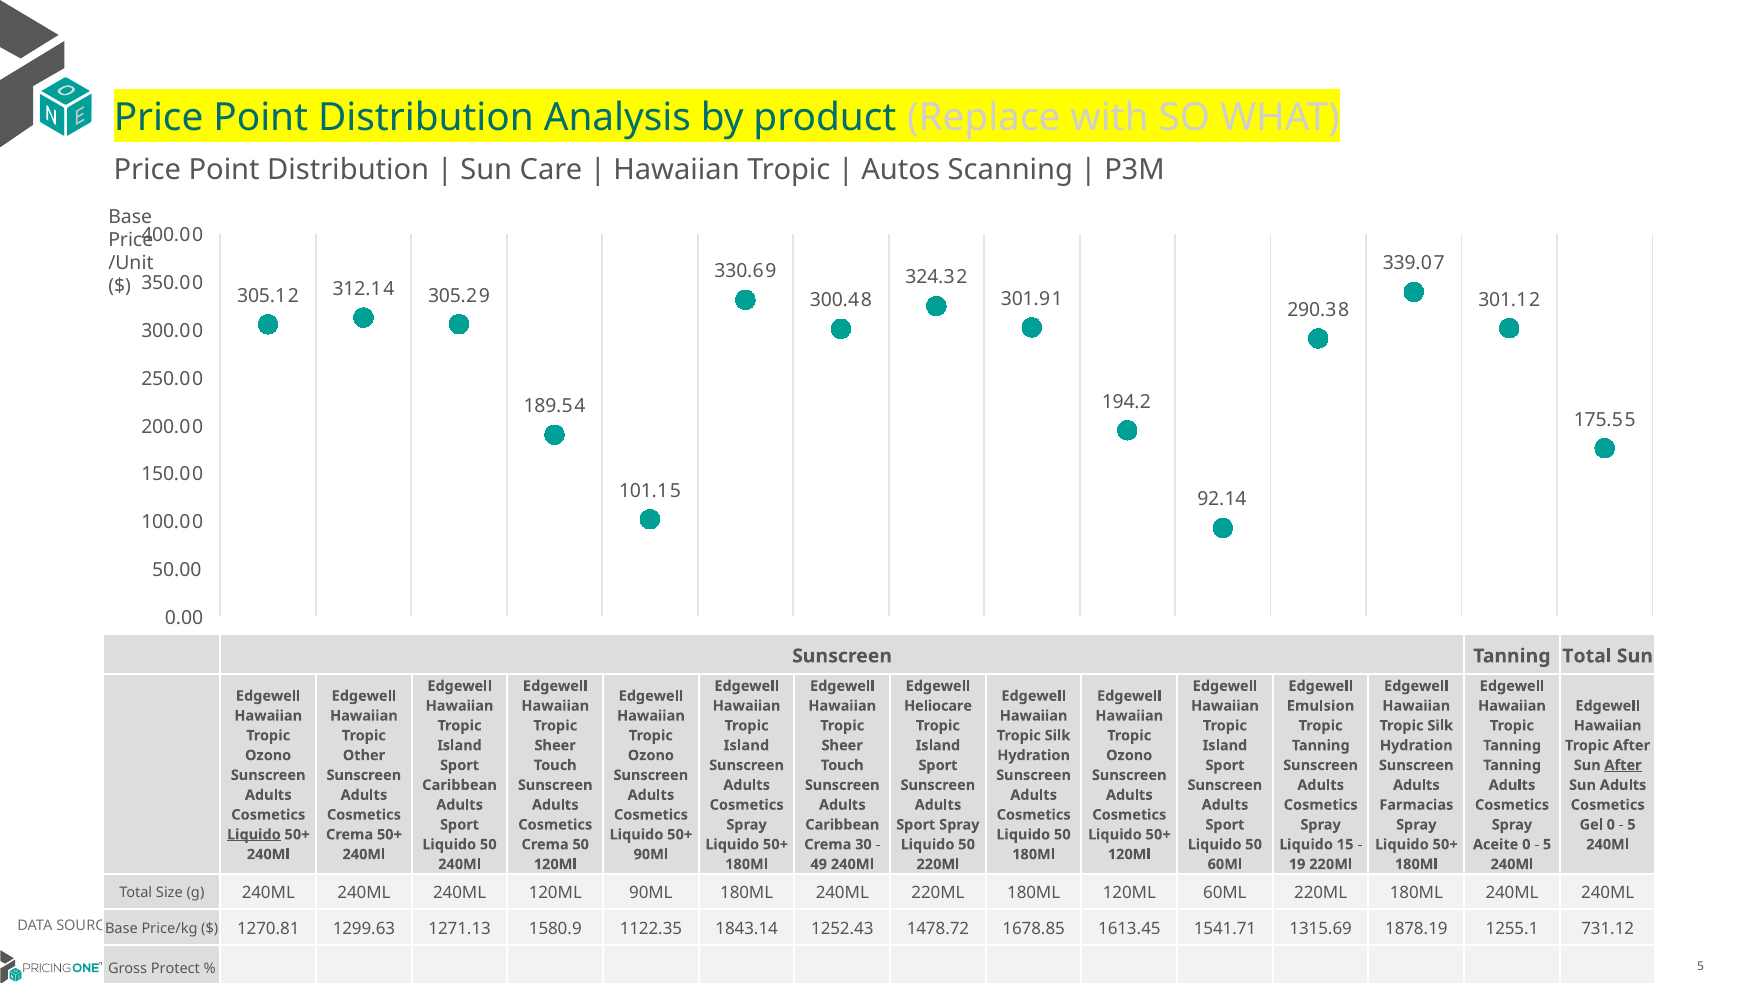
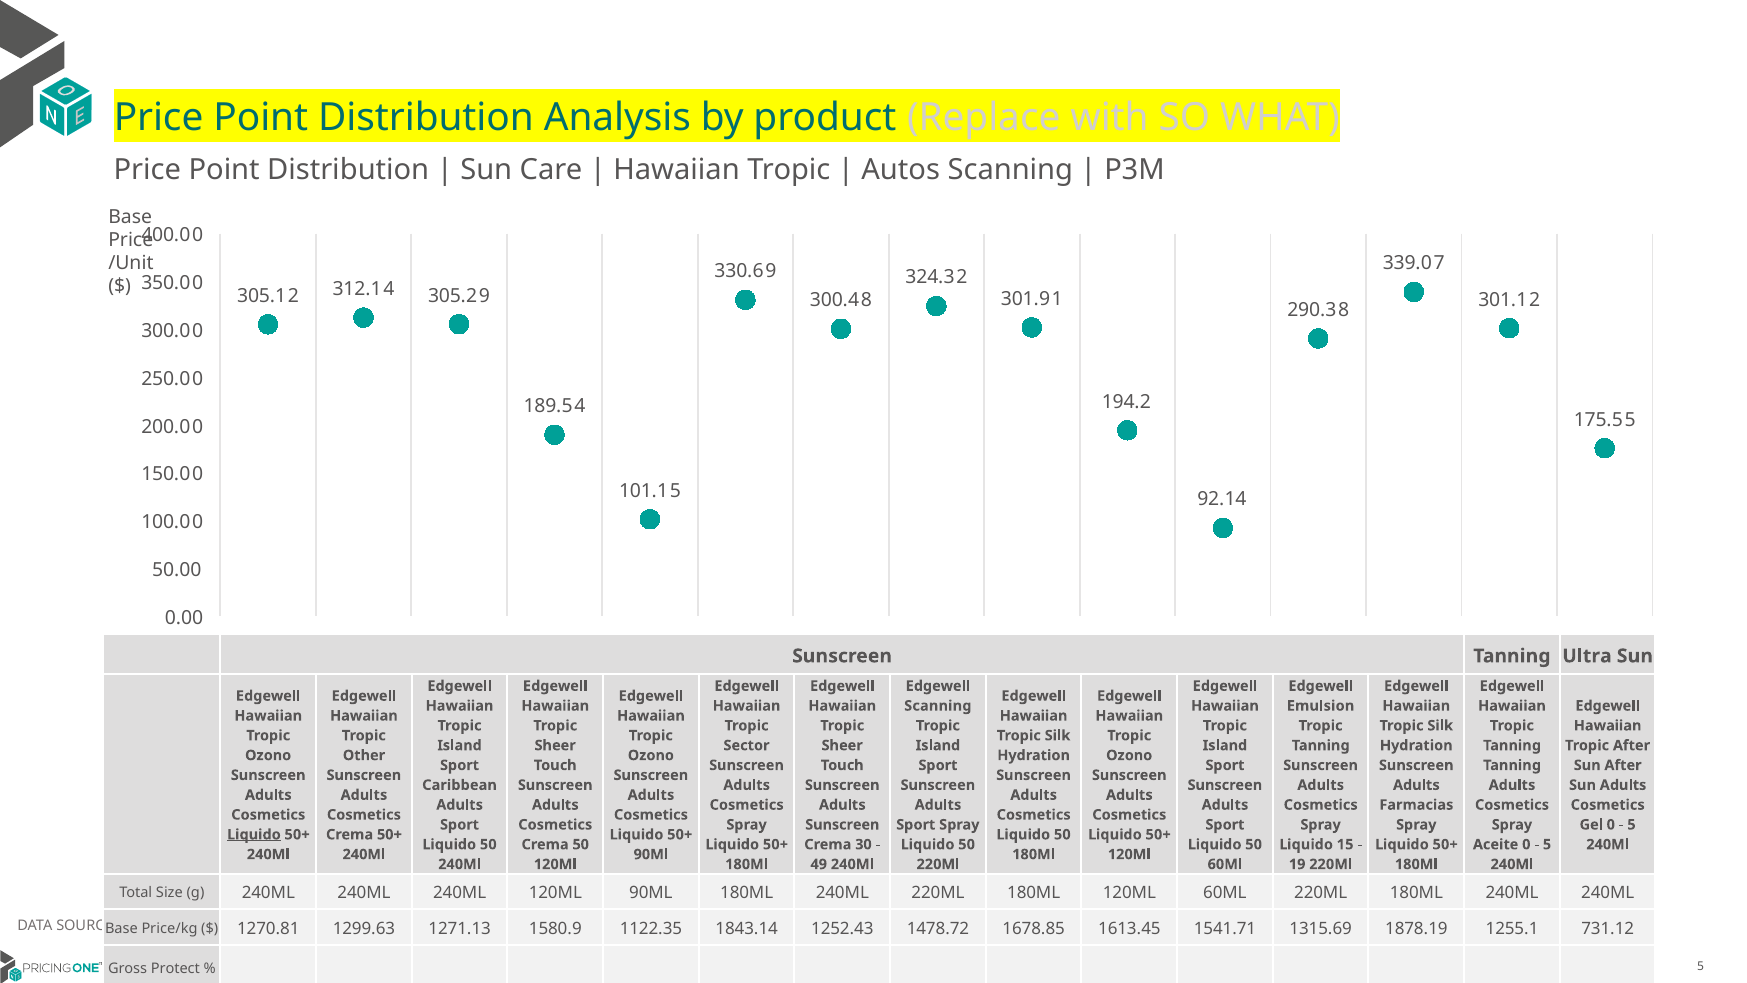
Tanning Total: Total -> Ultra
Heliocare at (938, 706): Heliocare -> Scanning
Island at (746, 745): Island -> Sector
After at (1623, 765) underline: present -> none
Caribbean at (842, 824): Caribbean -> Sunscreen
